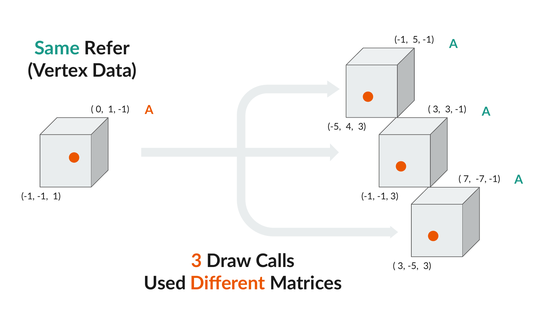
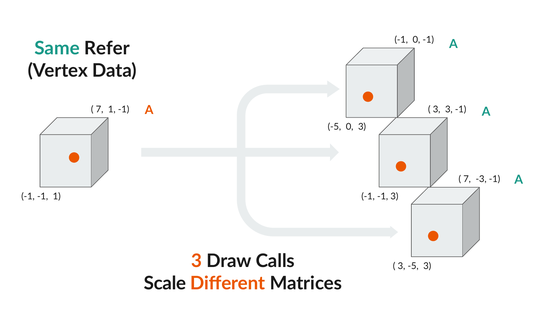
-1 5: 5 -> 0
0 at (100, 110): 0 -> 7
4 at (350, 127): 4 -> 0
-7: -7 -> -3
Used: Used -> Scale
